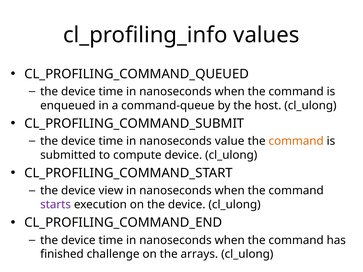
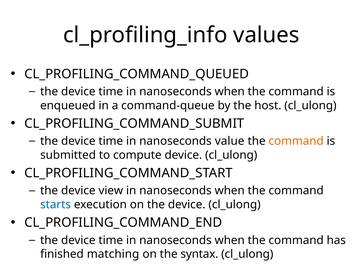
starts colour: purple -> blue
challenge: challenge -> matching
arrays: arrays -> syntax
